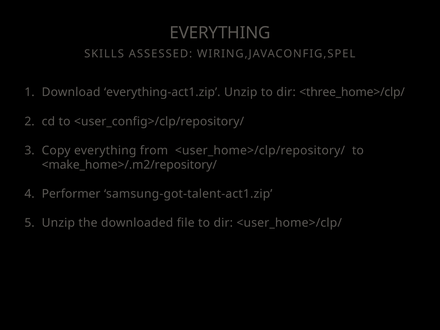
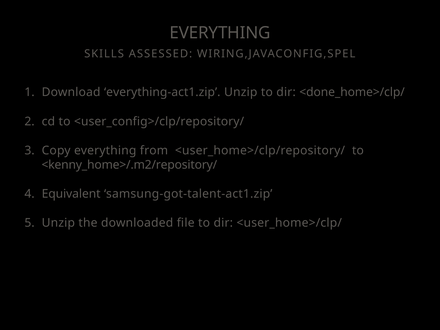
<three_home>/clp/: <three_home>/clp/ -> <done_home>/clp/
<make_home>/.m2/repository/: <make_home>/.m2/repository/ -> <kenny_home>/.m2/repository/
Performer: Performer -> Equivalent
